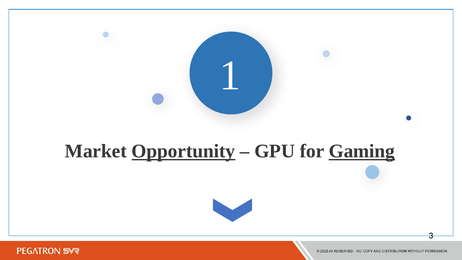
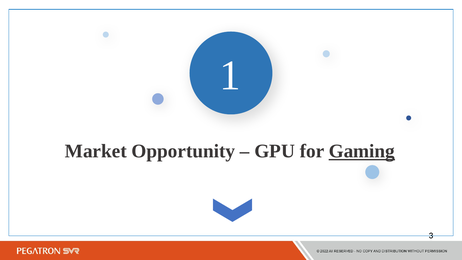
Opportunity underline: present -> none
